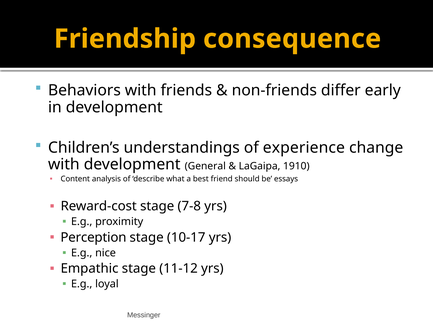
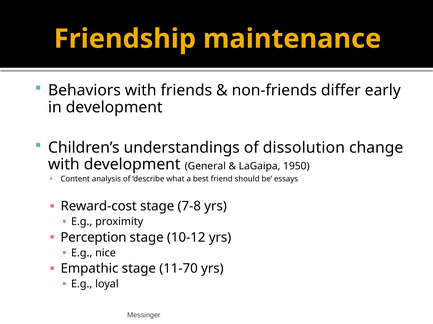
consequence: consequence -> maintenance
experience: experience -> dissolution
1910: 1910 -> 1950
10-17: 10-17 -> 10-12
11-12: 11-12 -> 11-70
